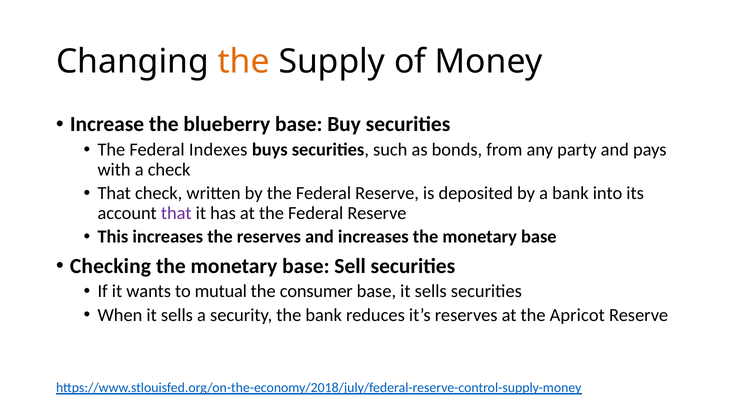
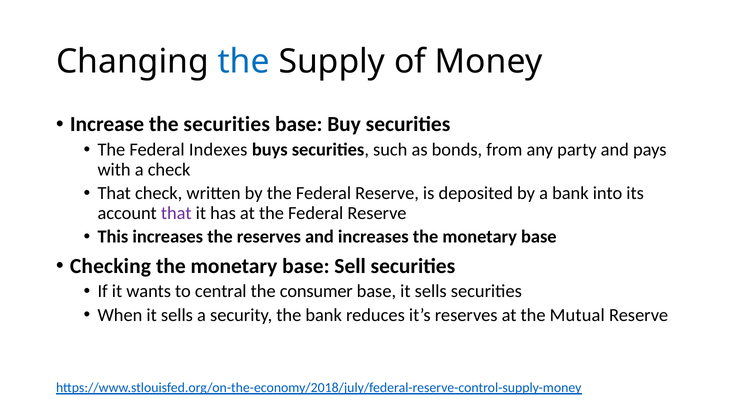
the at (244, 62) colour: orange -> blue
the blueberry: blueberry -> securities
mutual: mutual -> central
Apricot: Apricot -> Mutual
